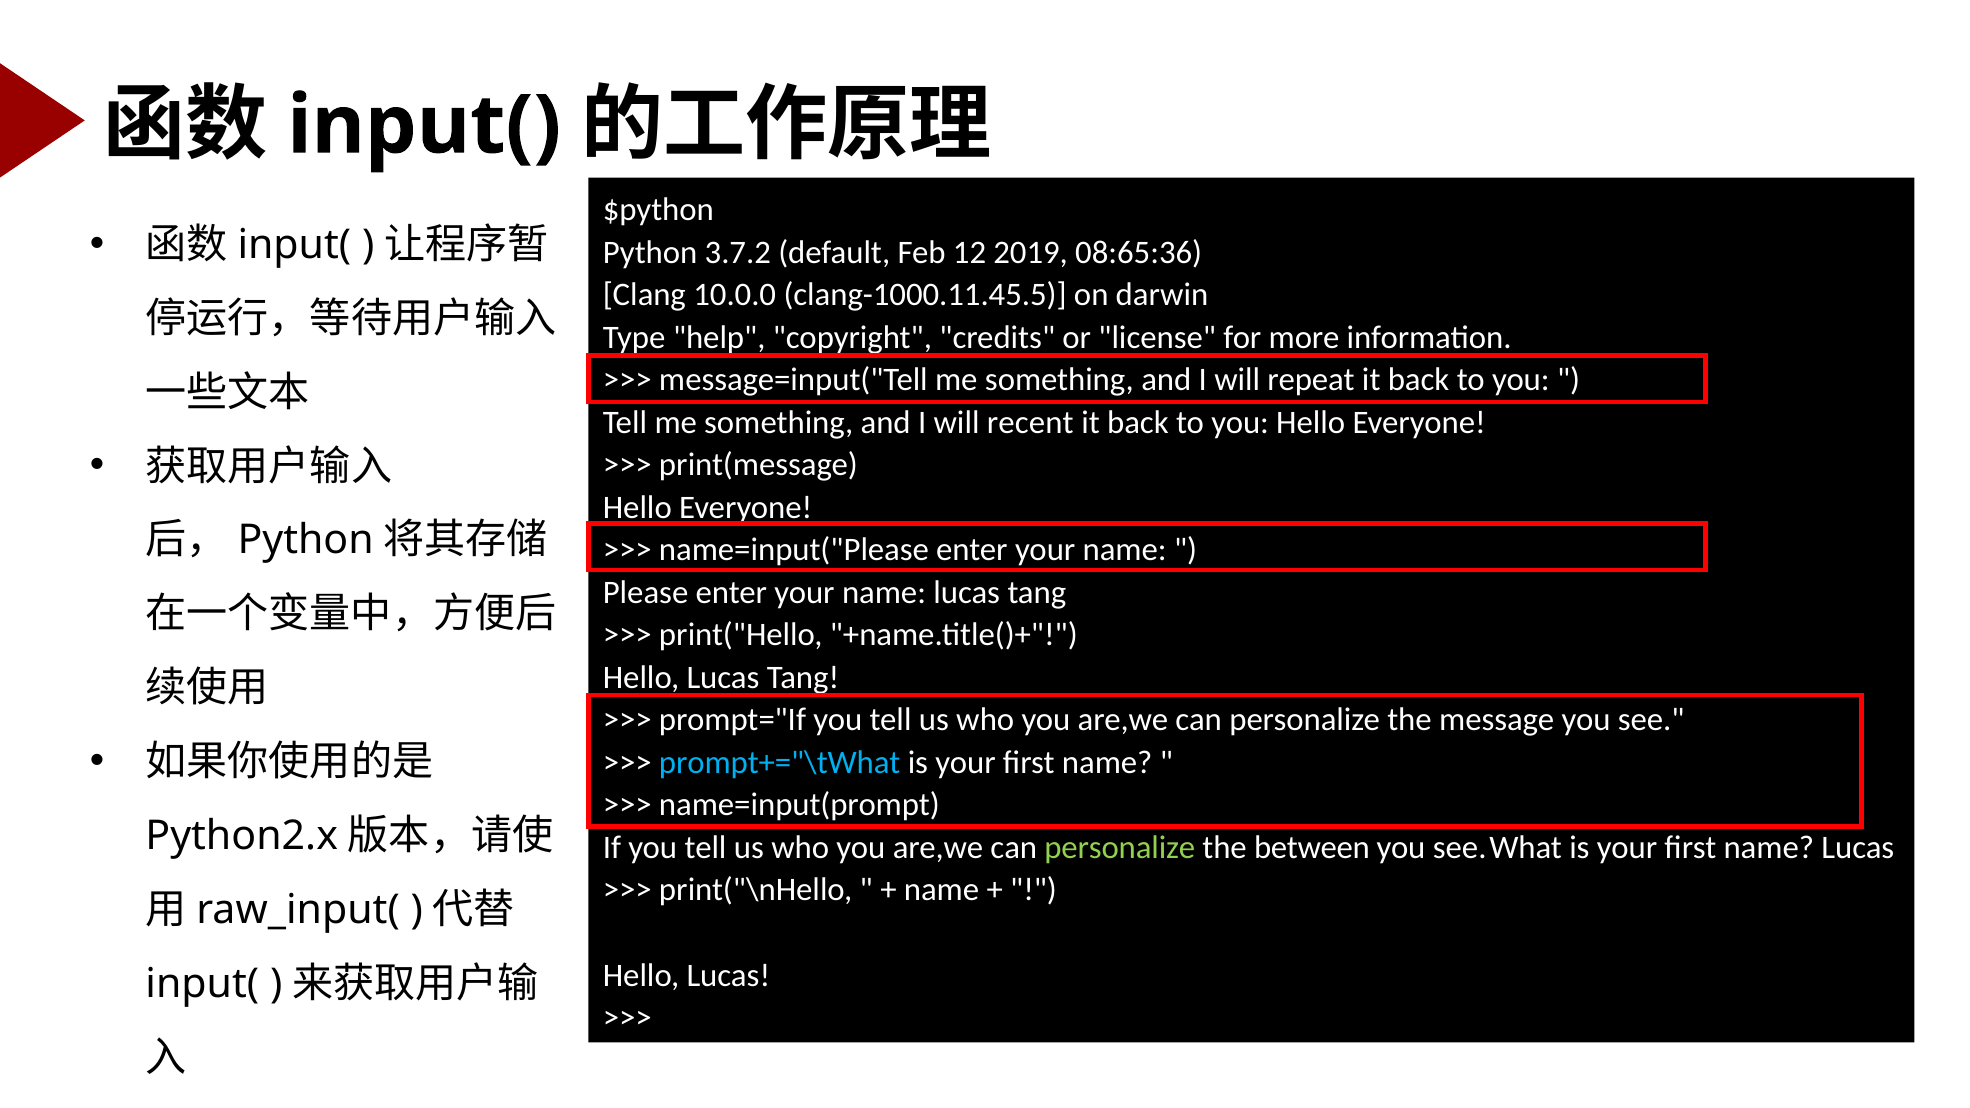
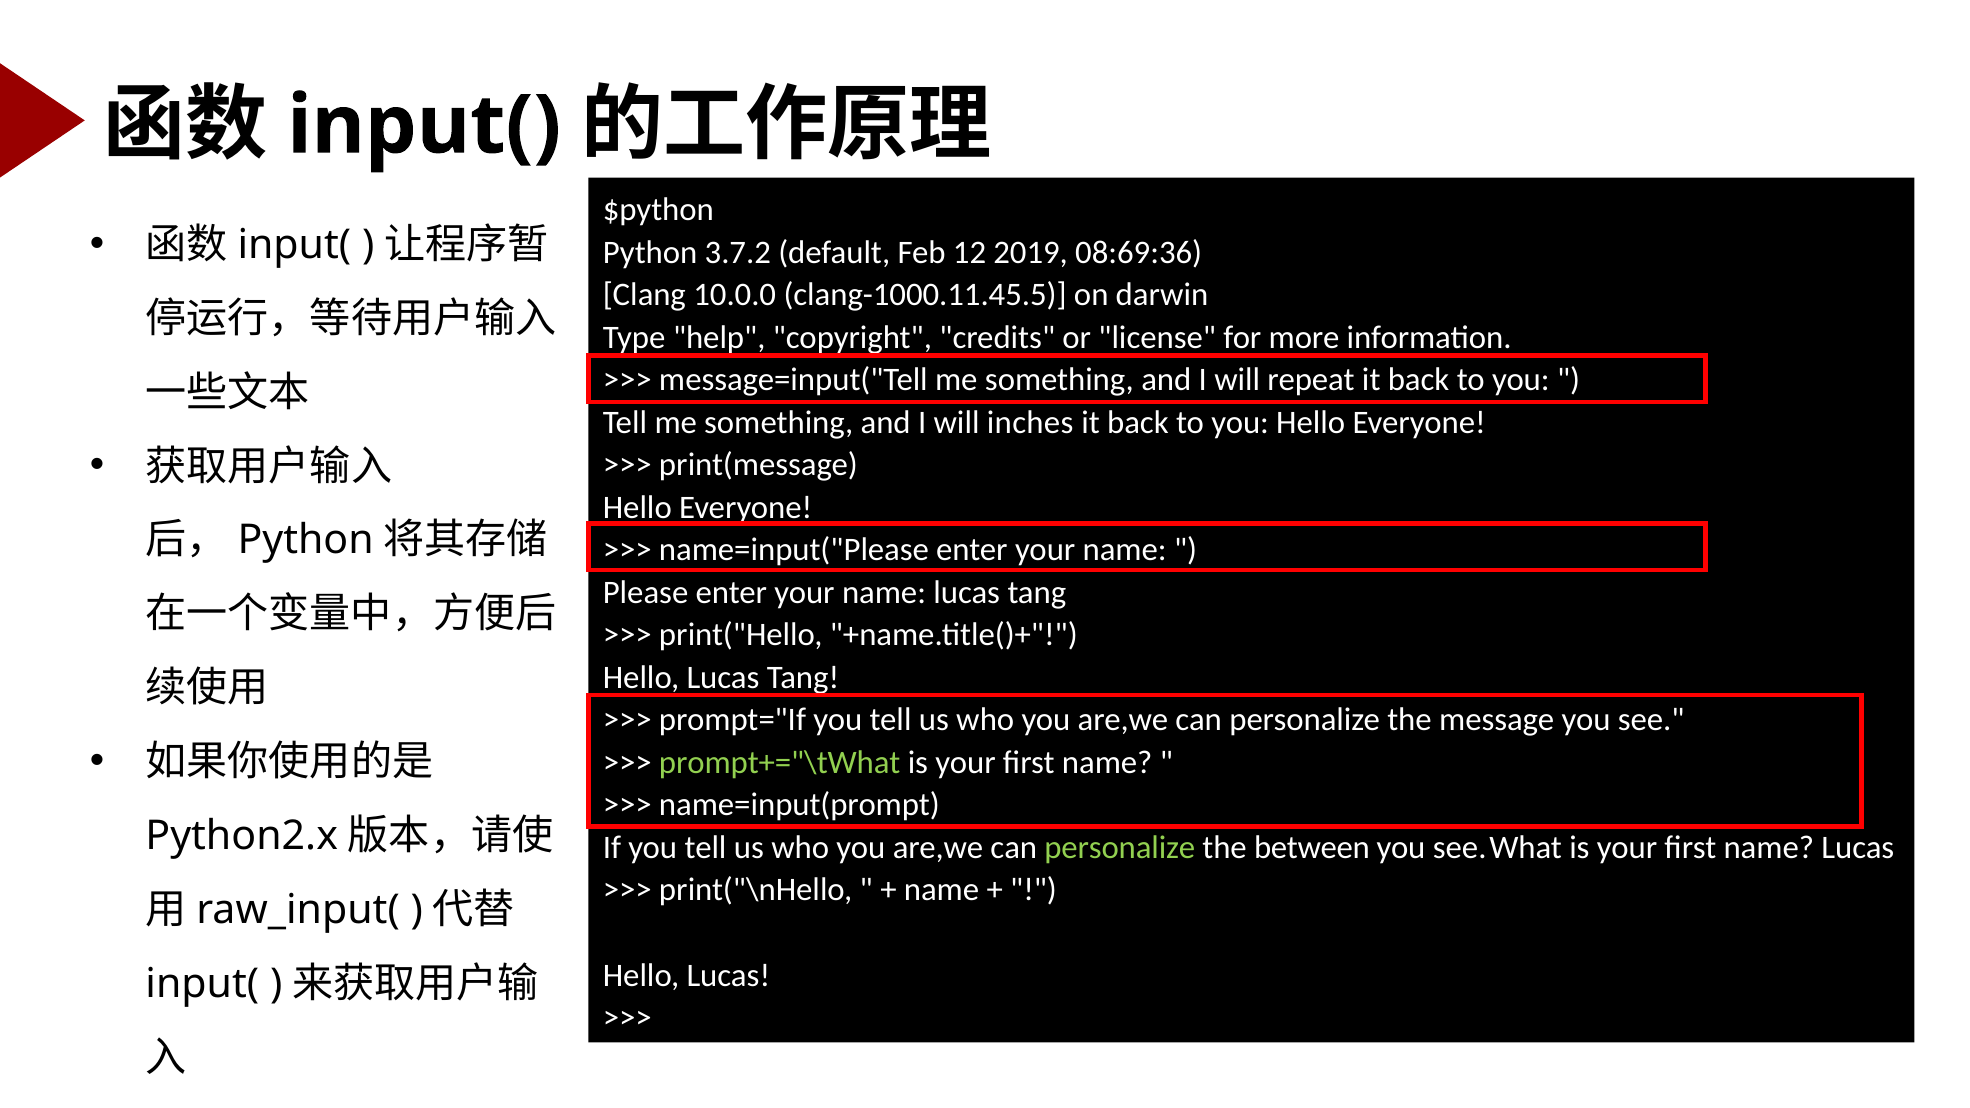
08:65:36: 08:65:36 -> 08:69:36
recent: recent -> inches
prompt+="\tWhat colour: light blue -> light green
